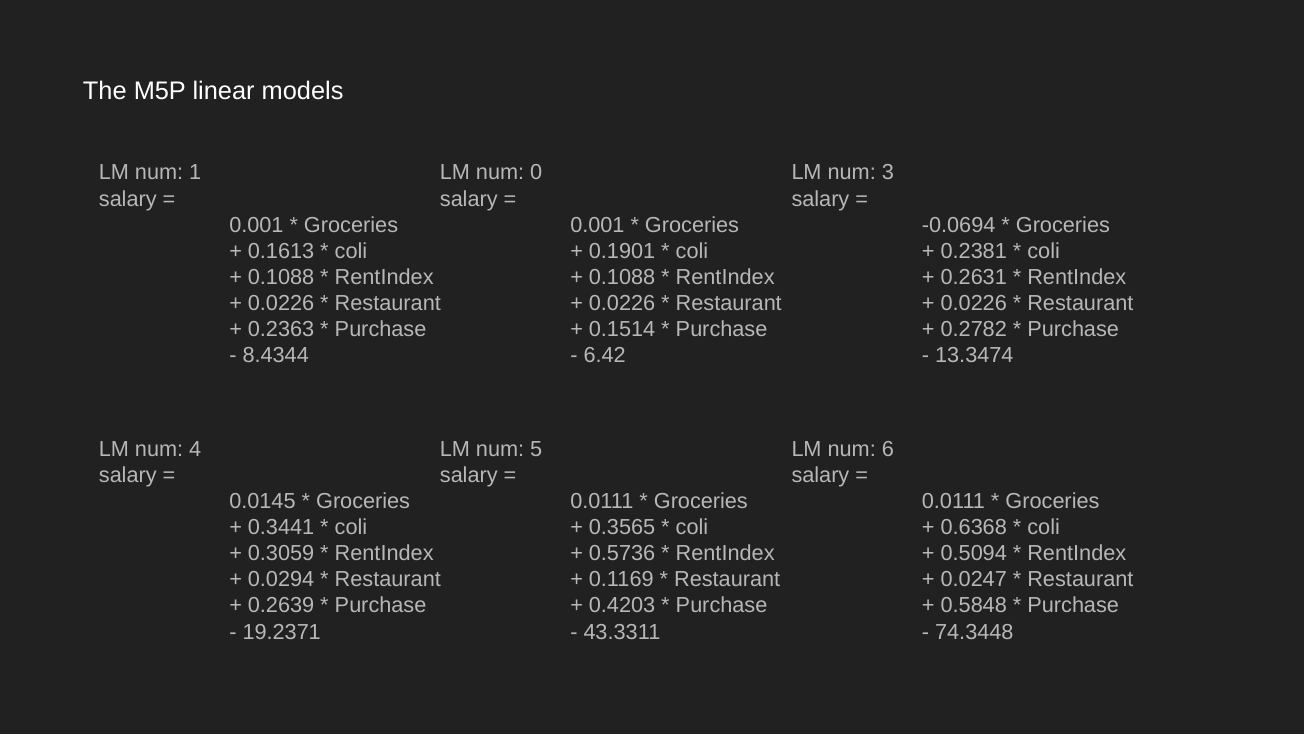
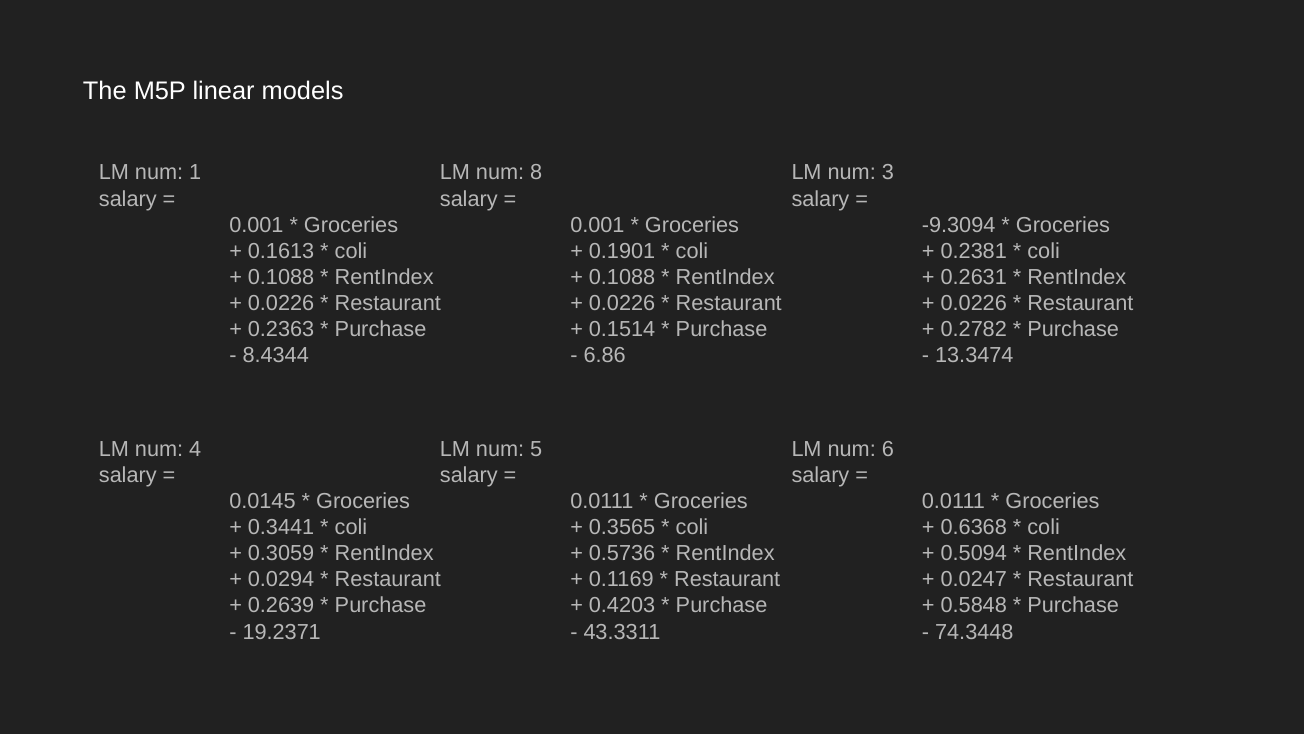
0: 0 -> 8
-0.0694: -0.0694 -> -9.3094
6.42: 6.42 -> 6.86
